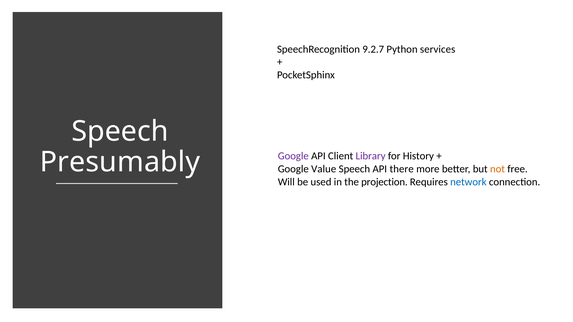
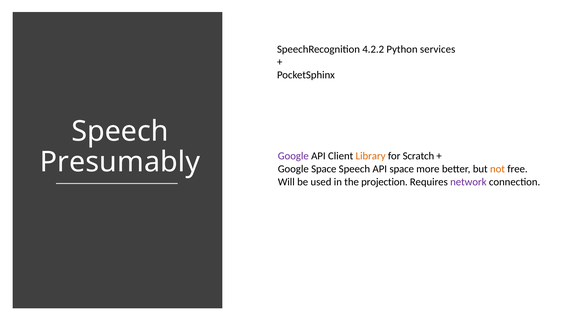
9.2.7: 9.2.7 -> 4.2.2
Library colour: purple -> orange
History: History -> Scratch
Google Value: Value -> Space
API there: there -> space
network colour: blue -> purple
